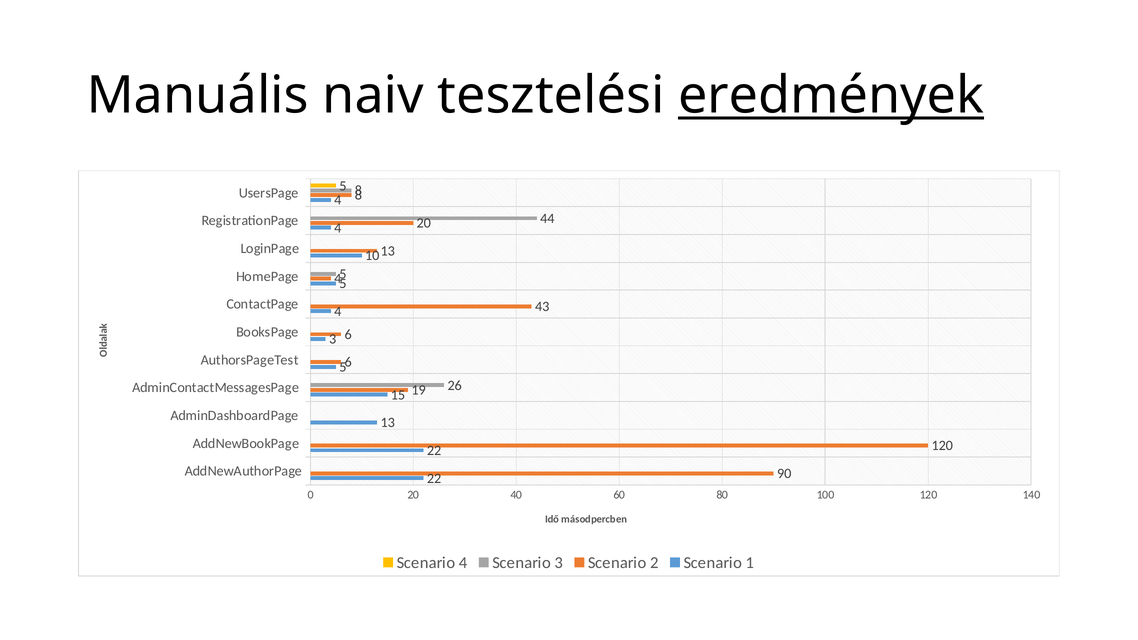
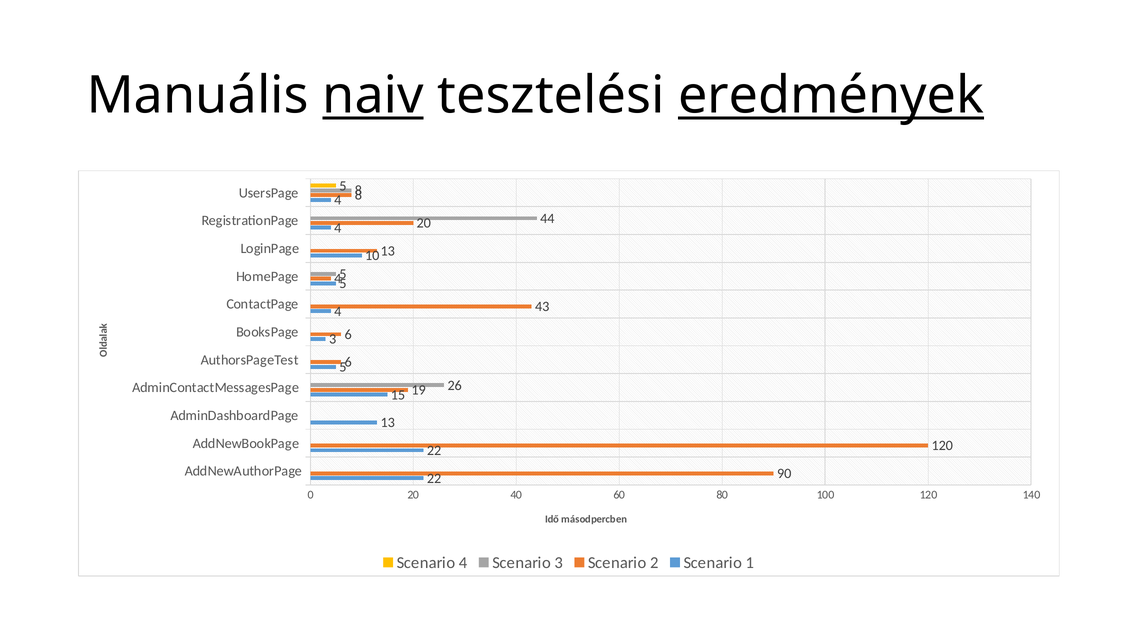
naiv underline: none -> present
